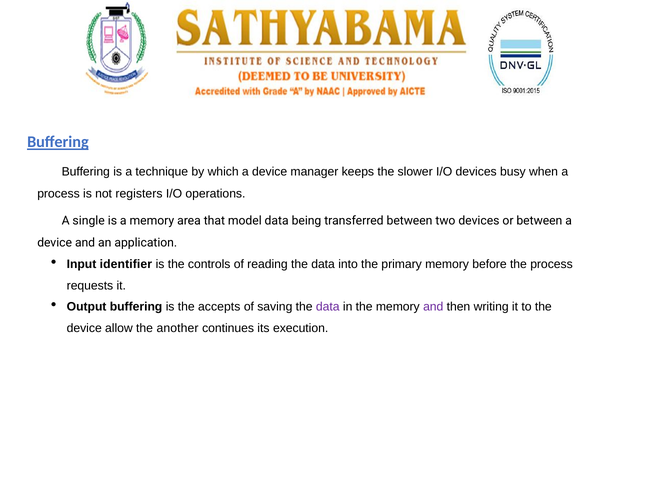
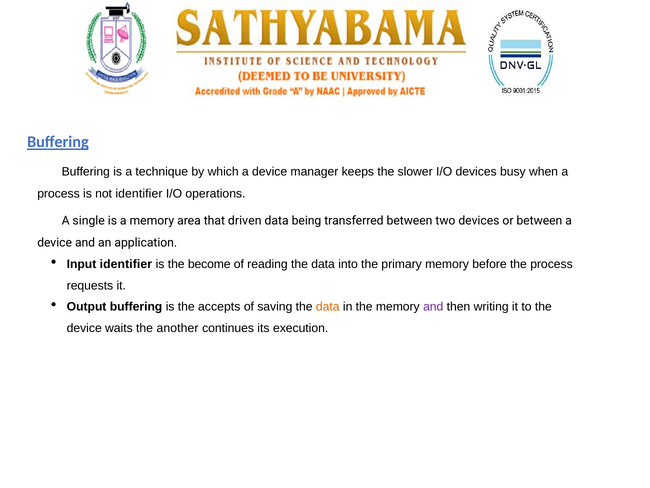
not registers: registers -> identifier
model: model -> driven
controls: controls -> become
data at (328, 307) colour: purple -> orange
allow: allow -> waits
